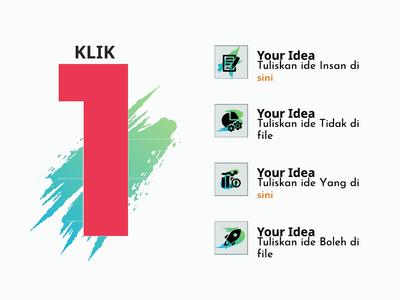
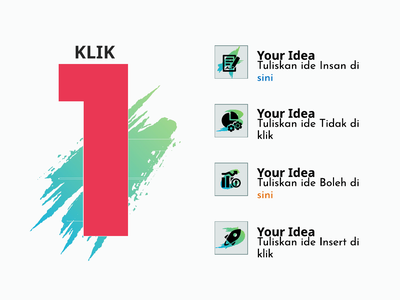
sini at (265, 77) colour: orange -> blue
file at (265, 135): file -> klik
Yang: Yang -> Boleh
Boleh: Boleh -> Insert
file at (265, 254): file -> klik
